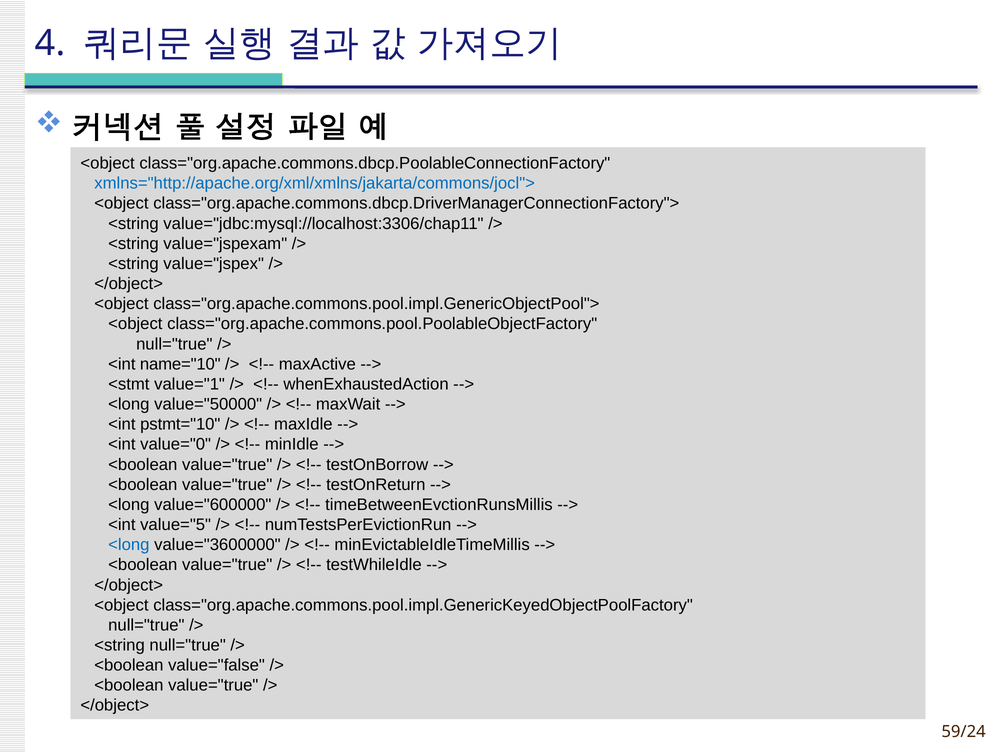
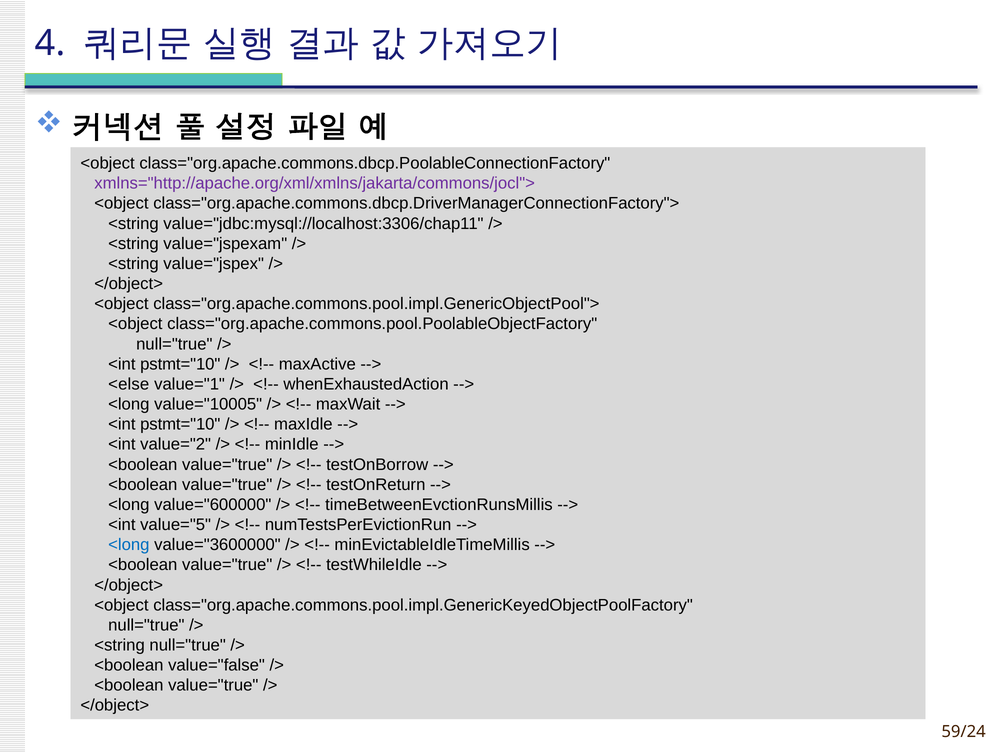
xmlns="http://apache.org/xml/xmlns/jakarta/commons/jocl"> colour: blue -> purple
name="10 at (180, 364): name="10 -> pstmt="10
<stmt: <stmt -> <else
value="50000: value="50000 -> value="10005
value="0: value="0 -> value="2
